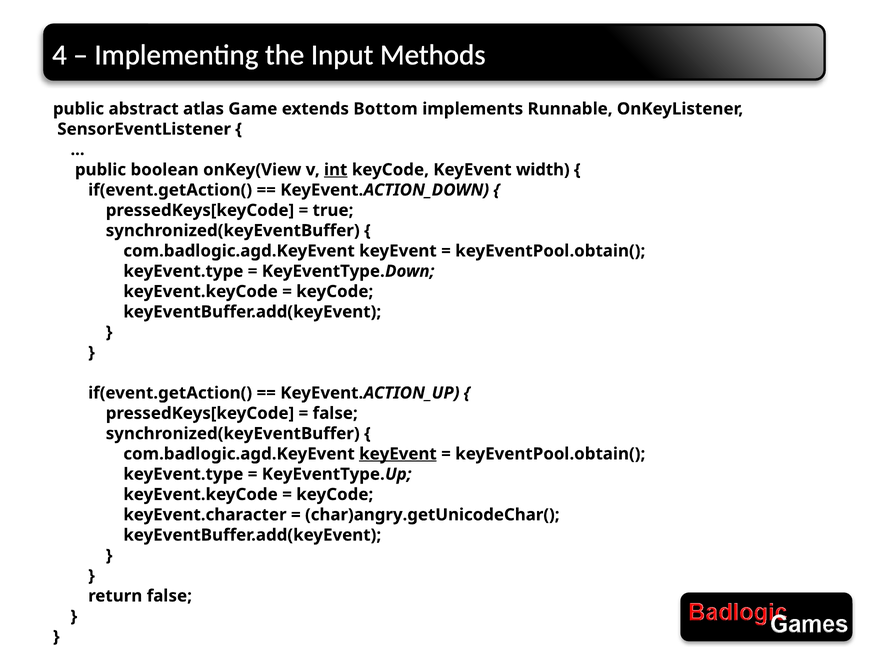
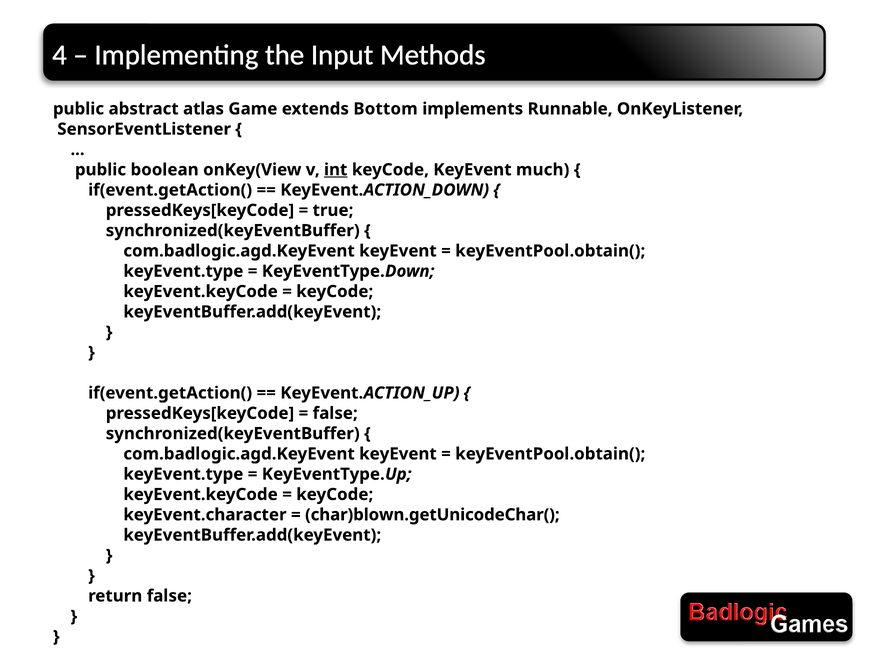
width: width -> much
keyEvent at (398, 454) underline: present -> none
char)angry.getUnicodeChar(: char)angry.getUnicodeChar( -> char)blown.getUnicodeChar(
